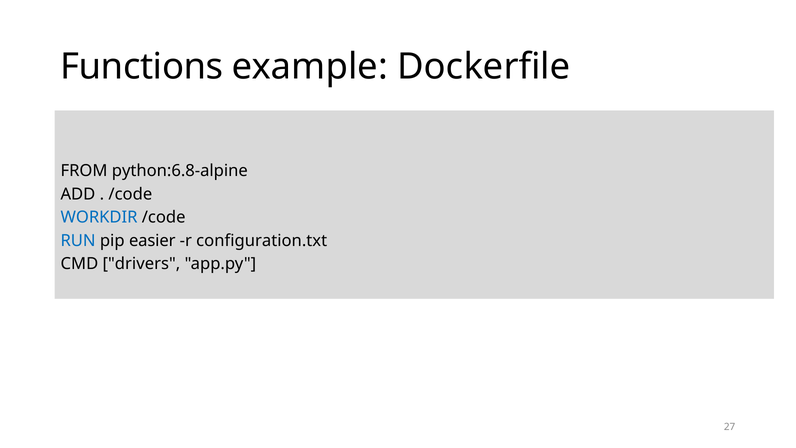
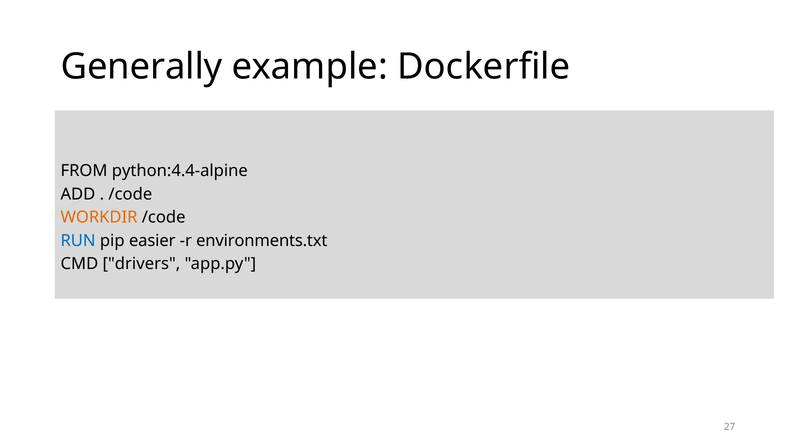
Functions: Functions -> Generally
python:6.8-alpine: python:6.8-alpine -> python:4.4-alpine
WORKDIR colour: blue -> orange
configuration.txt: configuration.txt -> environments.txt
